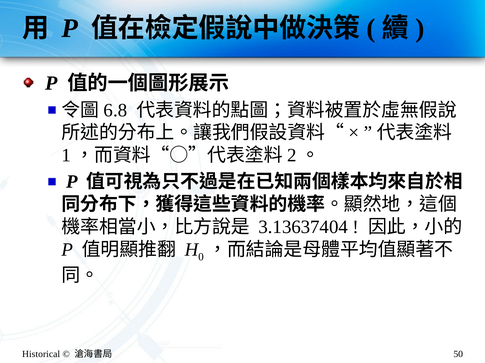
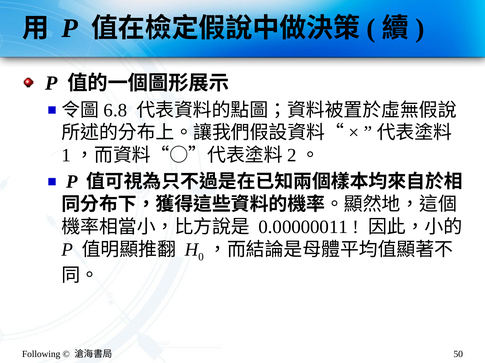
3.13637404: 3.13637404 -> 0.00000011
Historical: Historical -> Following
